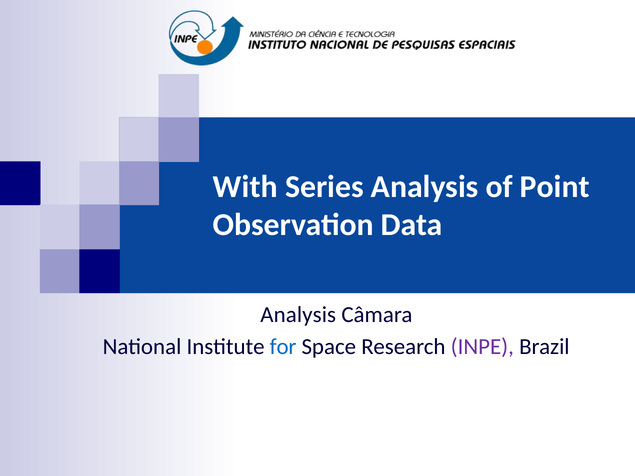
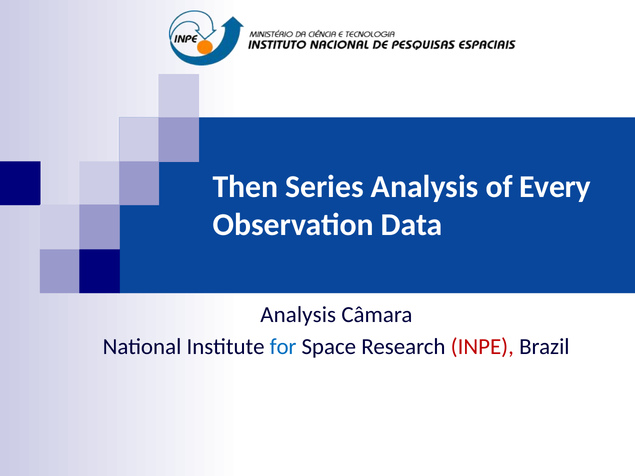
With: With -> Then
Point: Point -> Every
INPE colour: purple -> red
